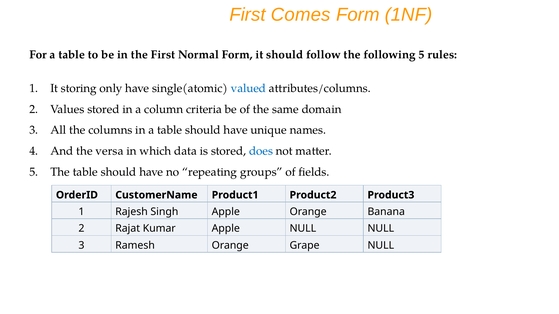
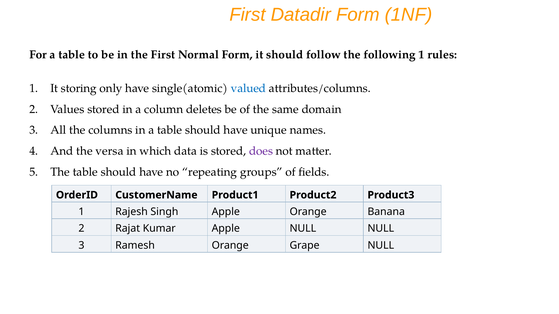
Comes: Comes -> Datadir
following 5: 5 -> 1
criteria: criteria -> deletes
does colour: blue -> purple
